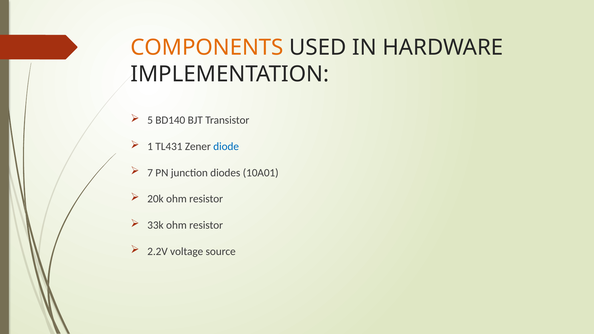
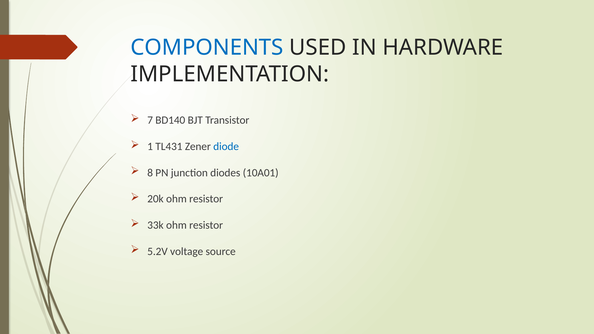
COMPONENTS colour: orange -> blue
5: 5 -> 7
7: 7 -> 8
2.2V: 2.2V -> 5.2V
